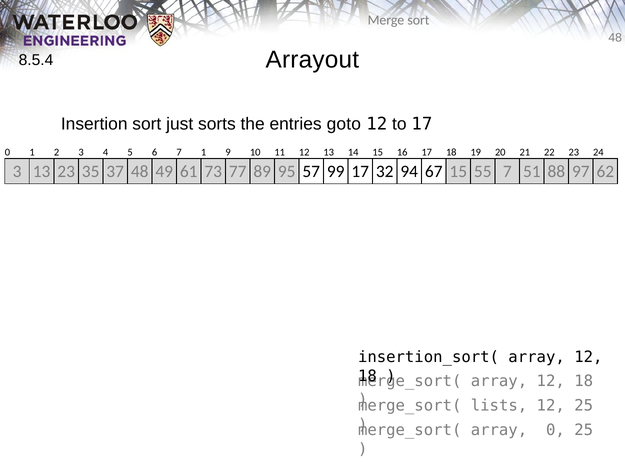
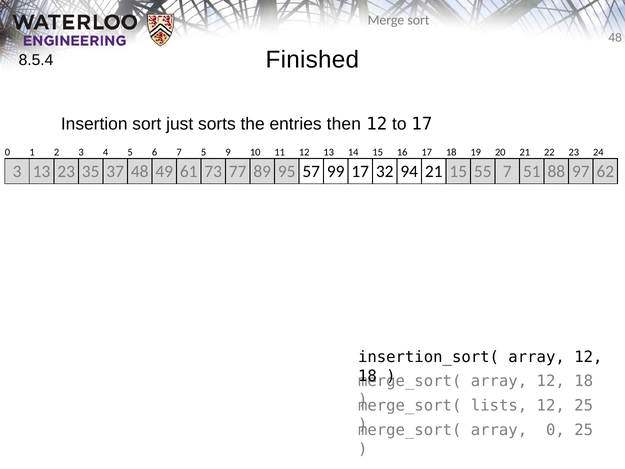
Arrayout: Arrayout -> Finished
goto: goto -> then
7 1: 1 -> 5
94 67: 67 -> 21
